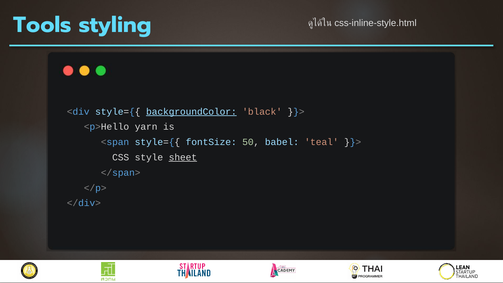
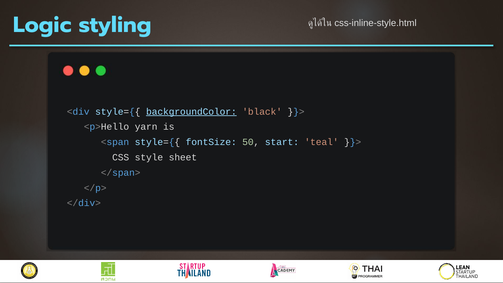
Tools: Tools -> Logic
babel: babel -> start
sheet underline: present -> none
